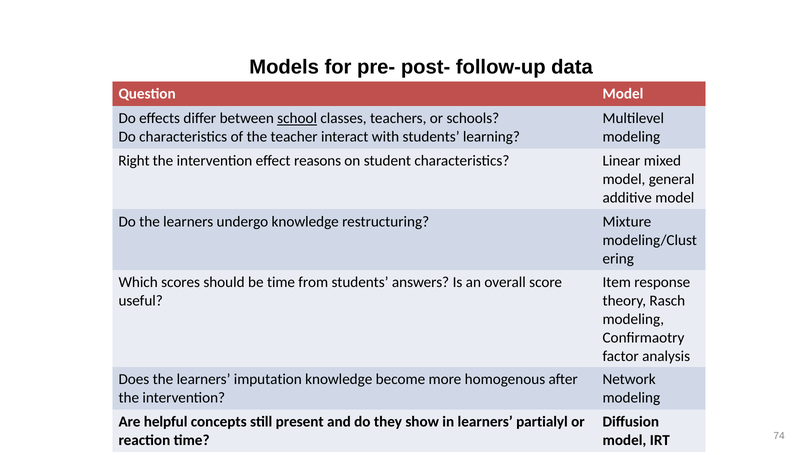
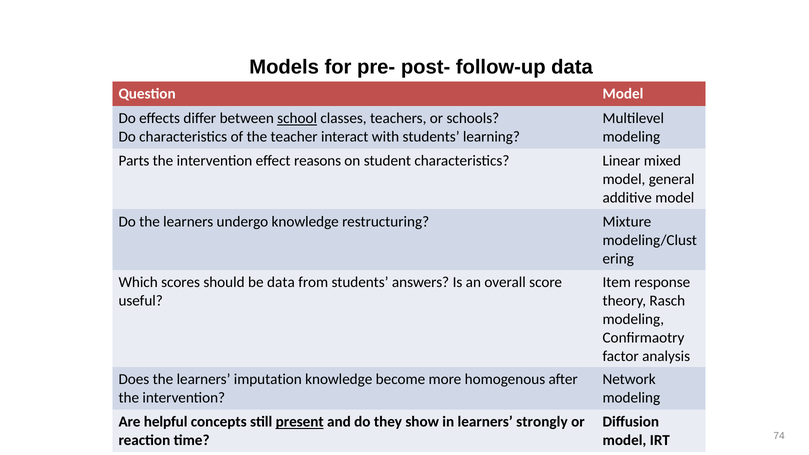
Right: Right -> Parts
be time: time -> data
present underline: none -> present
partialyl: partialyl -> strongly
